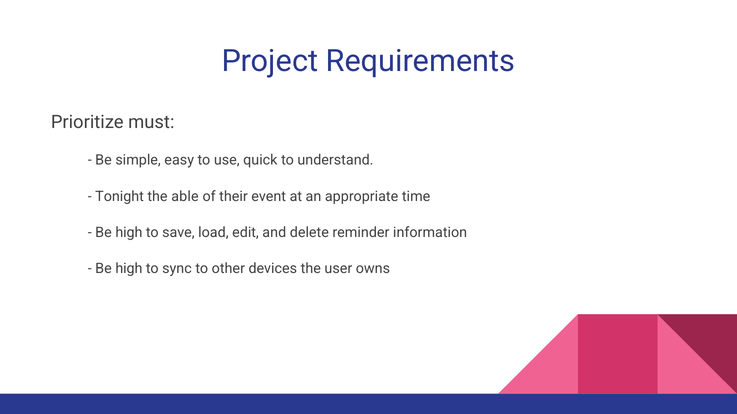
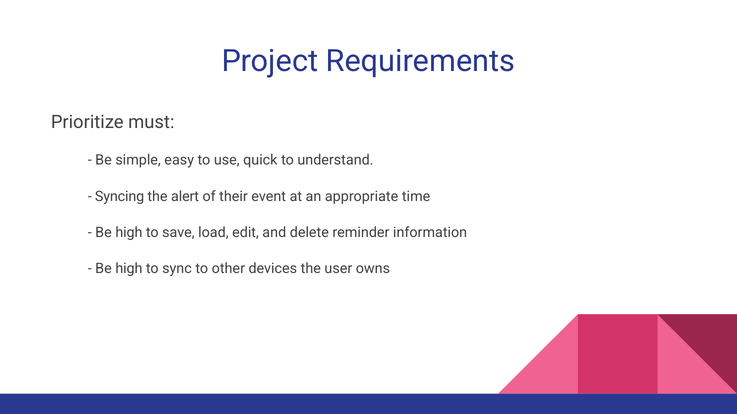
Tonight: Tonight -> Syncing
able: able -> alert
